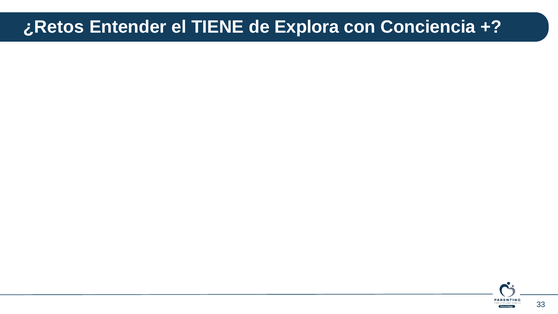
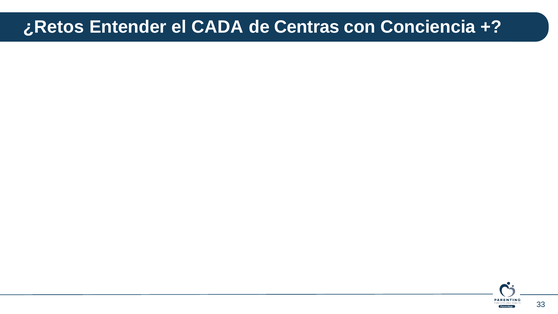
TIENE: TIENE -> CADA
Explora: Explora -> Centras
